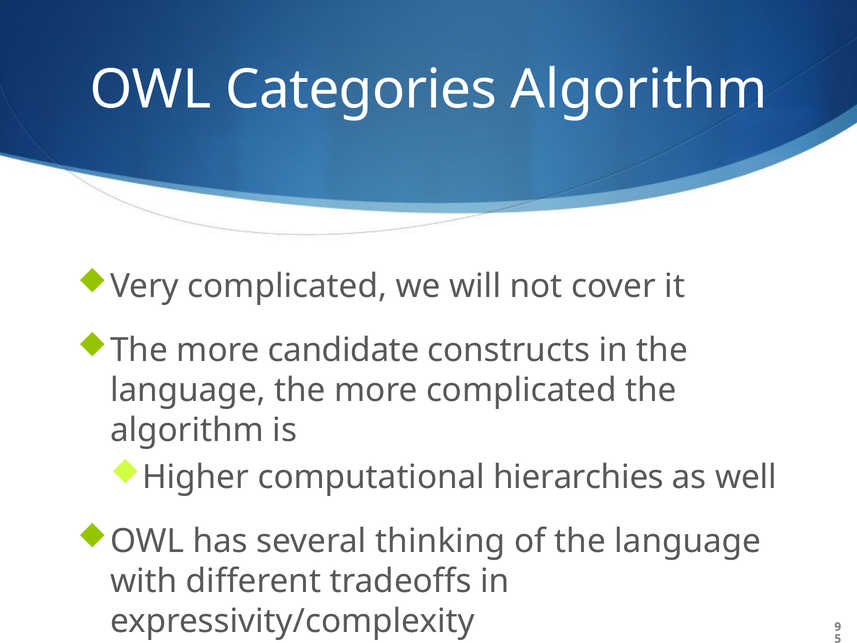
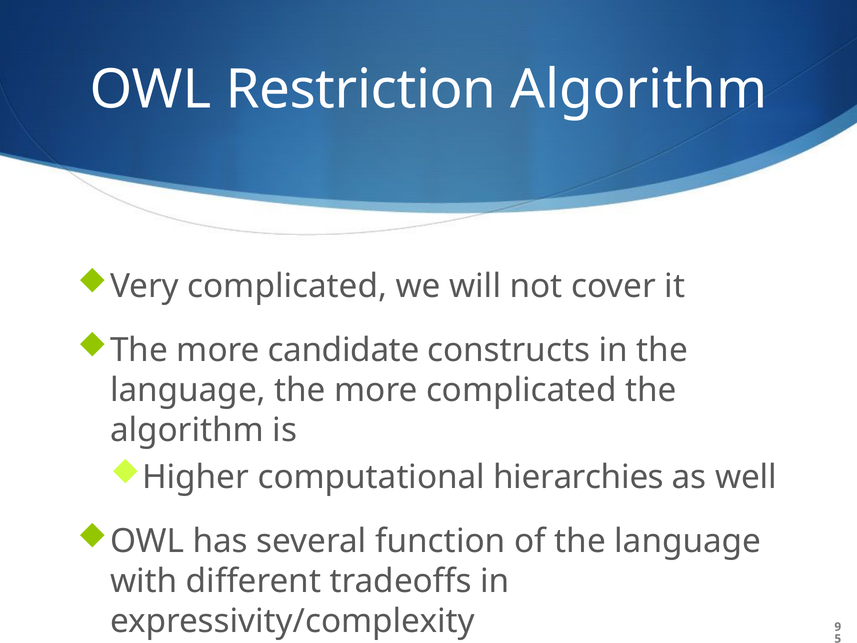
Categories: Categories -> Restriction
thinking: thinking -> function
